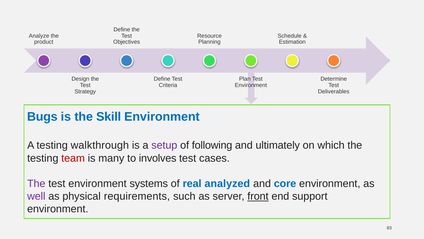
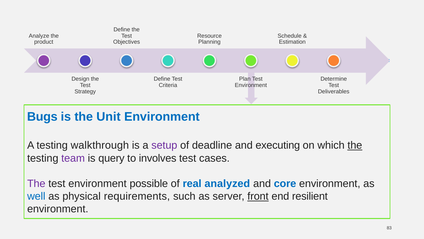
Skill: Skill -> Unit
following: following -> deadline
ultimately: ultimately -> executing
the at (355, 145) underline: none -> present
team colour: red -> purple
many: many -> query
systems: systems -> possible
well colour: purple -> blue
support: support -> resilient
